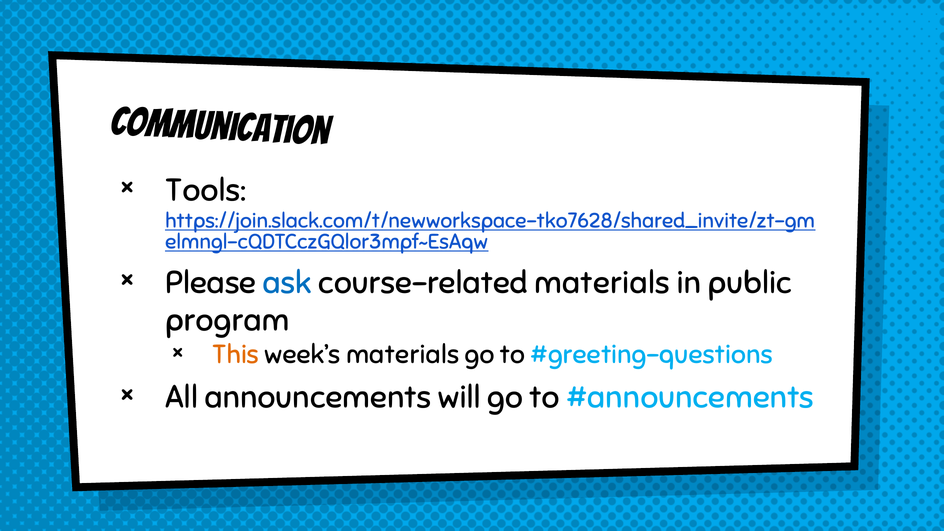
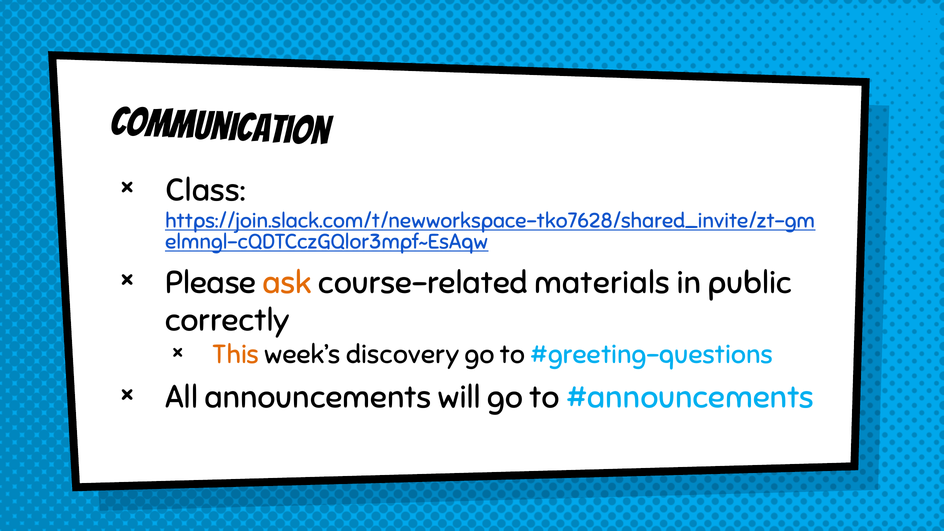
Tools: Tools -> Class
ask colour: blue -> orange
program: program -> correctly
week’s materials: materials -> discovery
